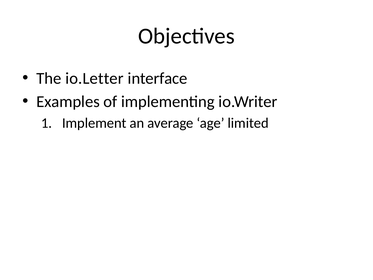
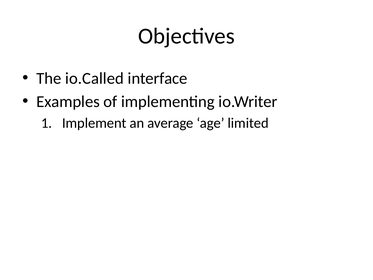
io.Letter: io.Letter -> io.Called
